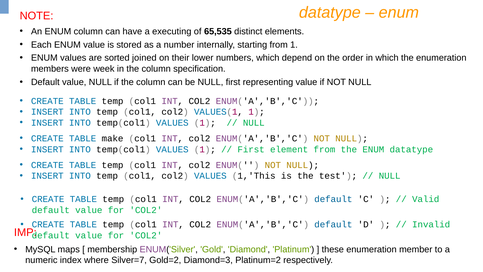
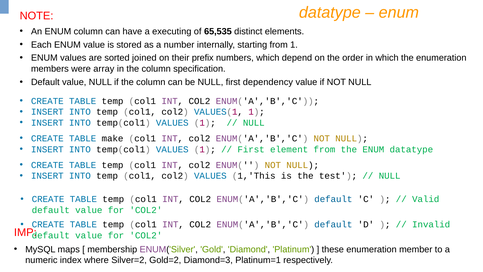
lower: lower -> prefix
week: week -> array
representing: representing -> dependency
Silver=7: Silver=7 -> Silver=2
Platinum=2: Platinum=2 -> Platinum=1
